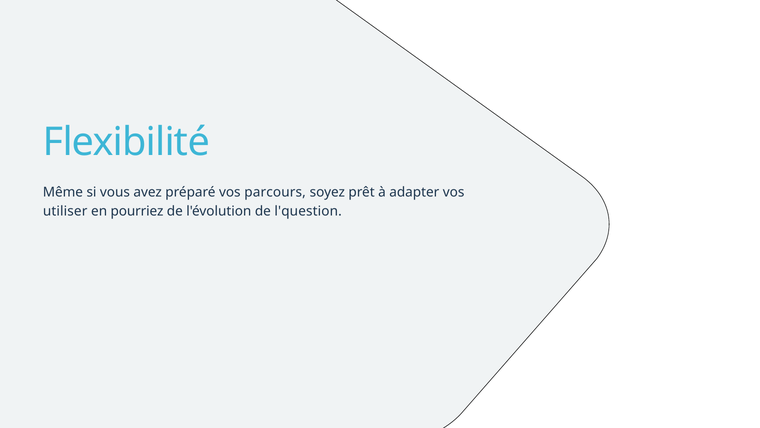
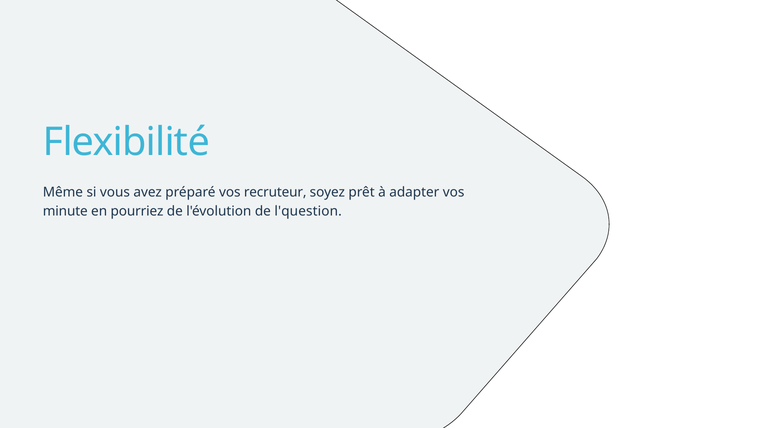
parcours: parcours -> recruteur
utiliser: utiliser -> minute
